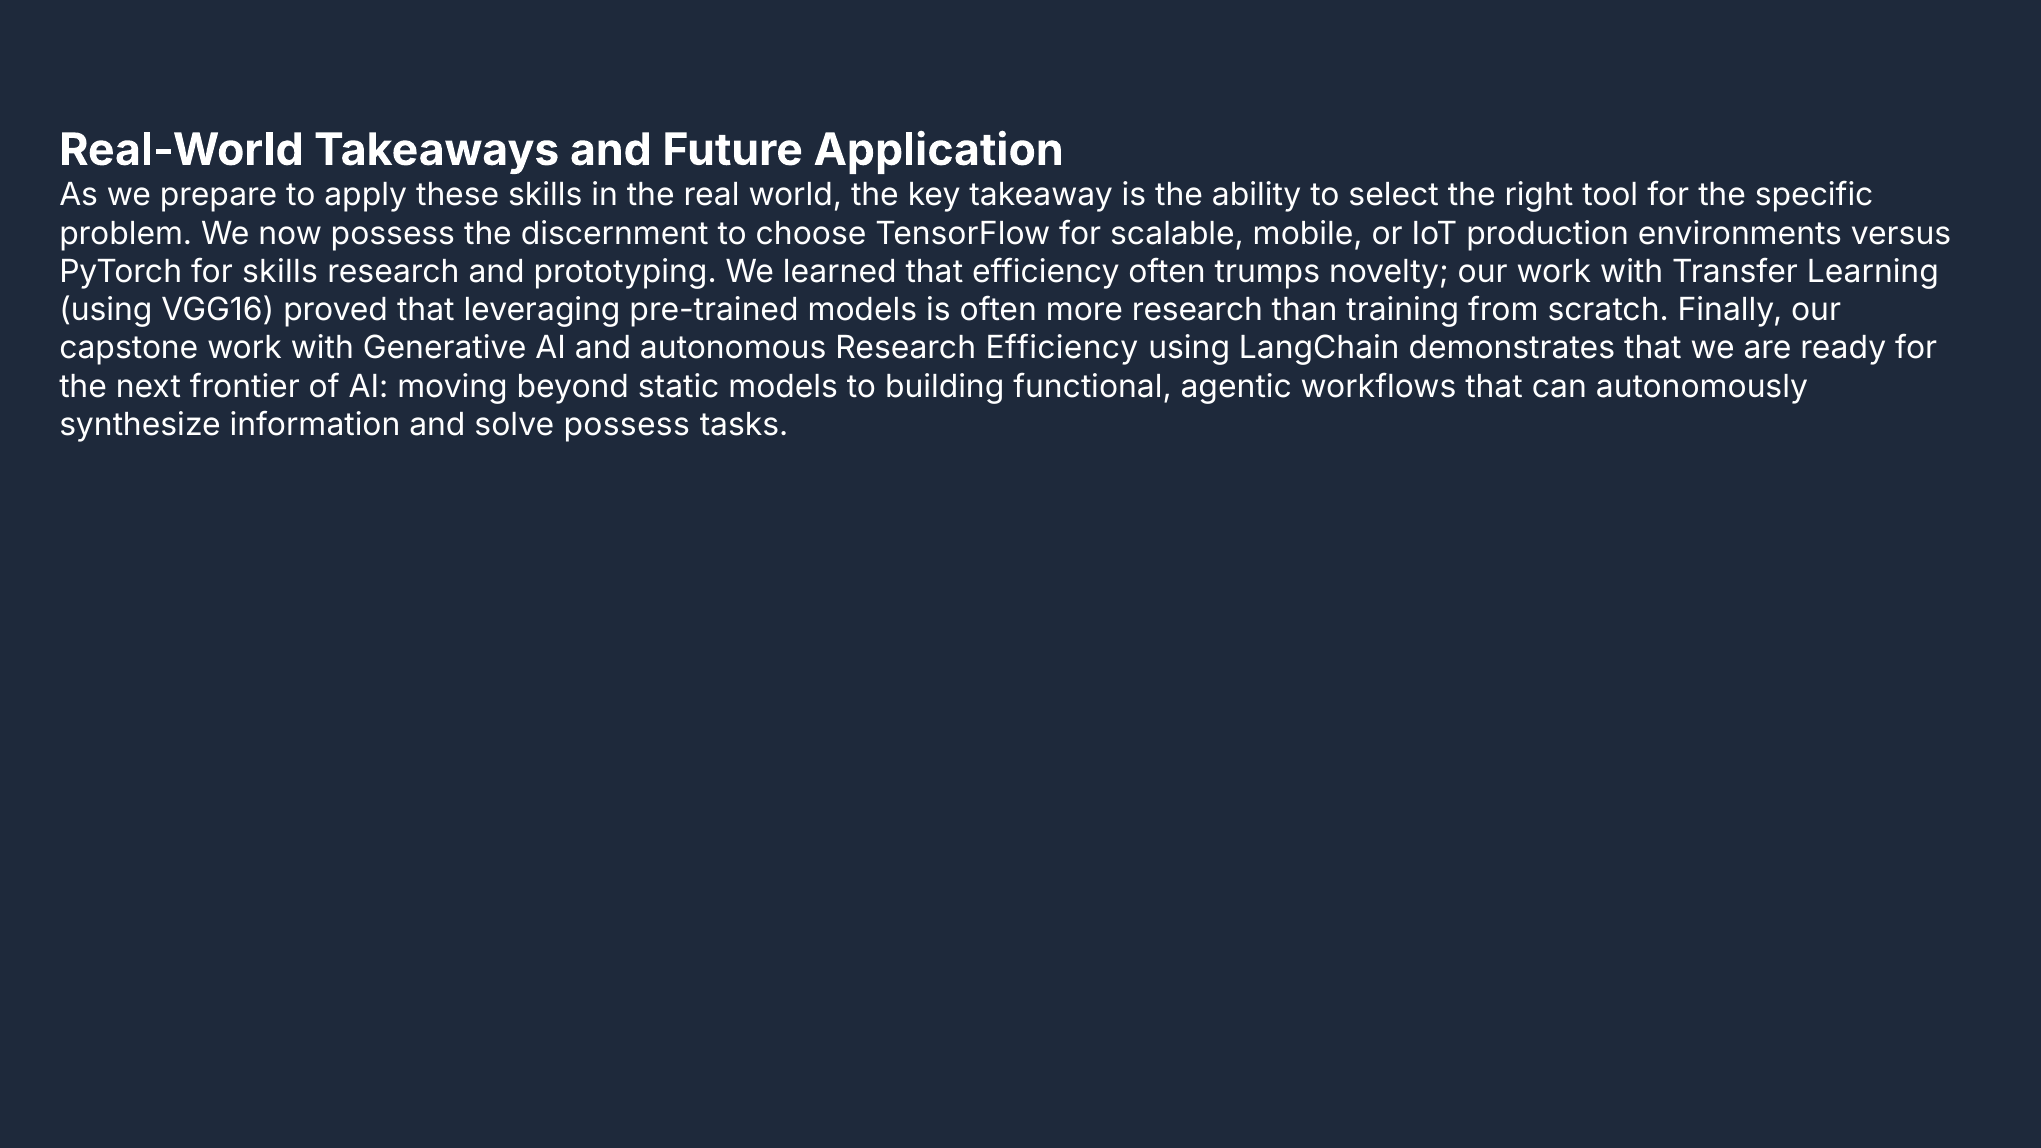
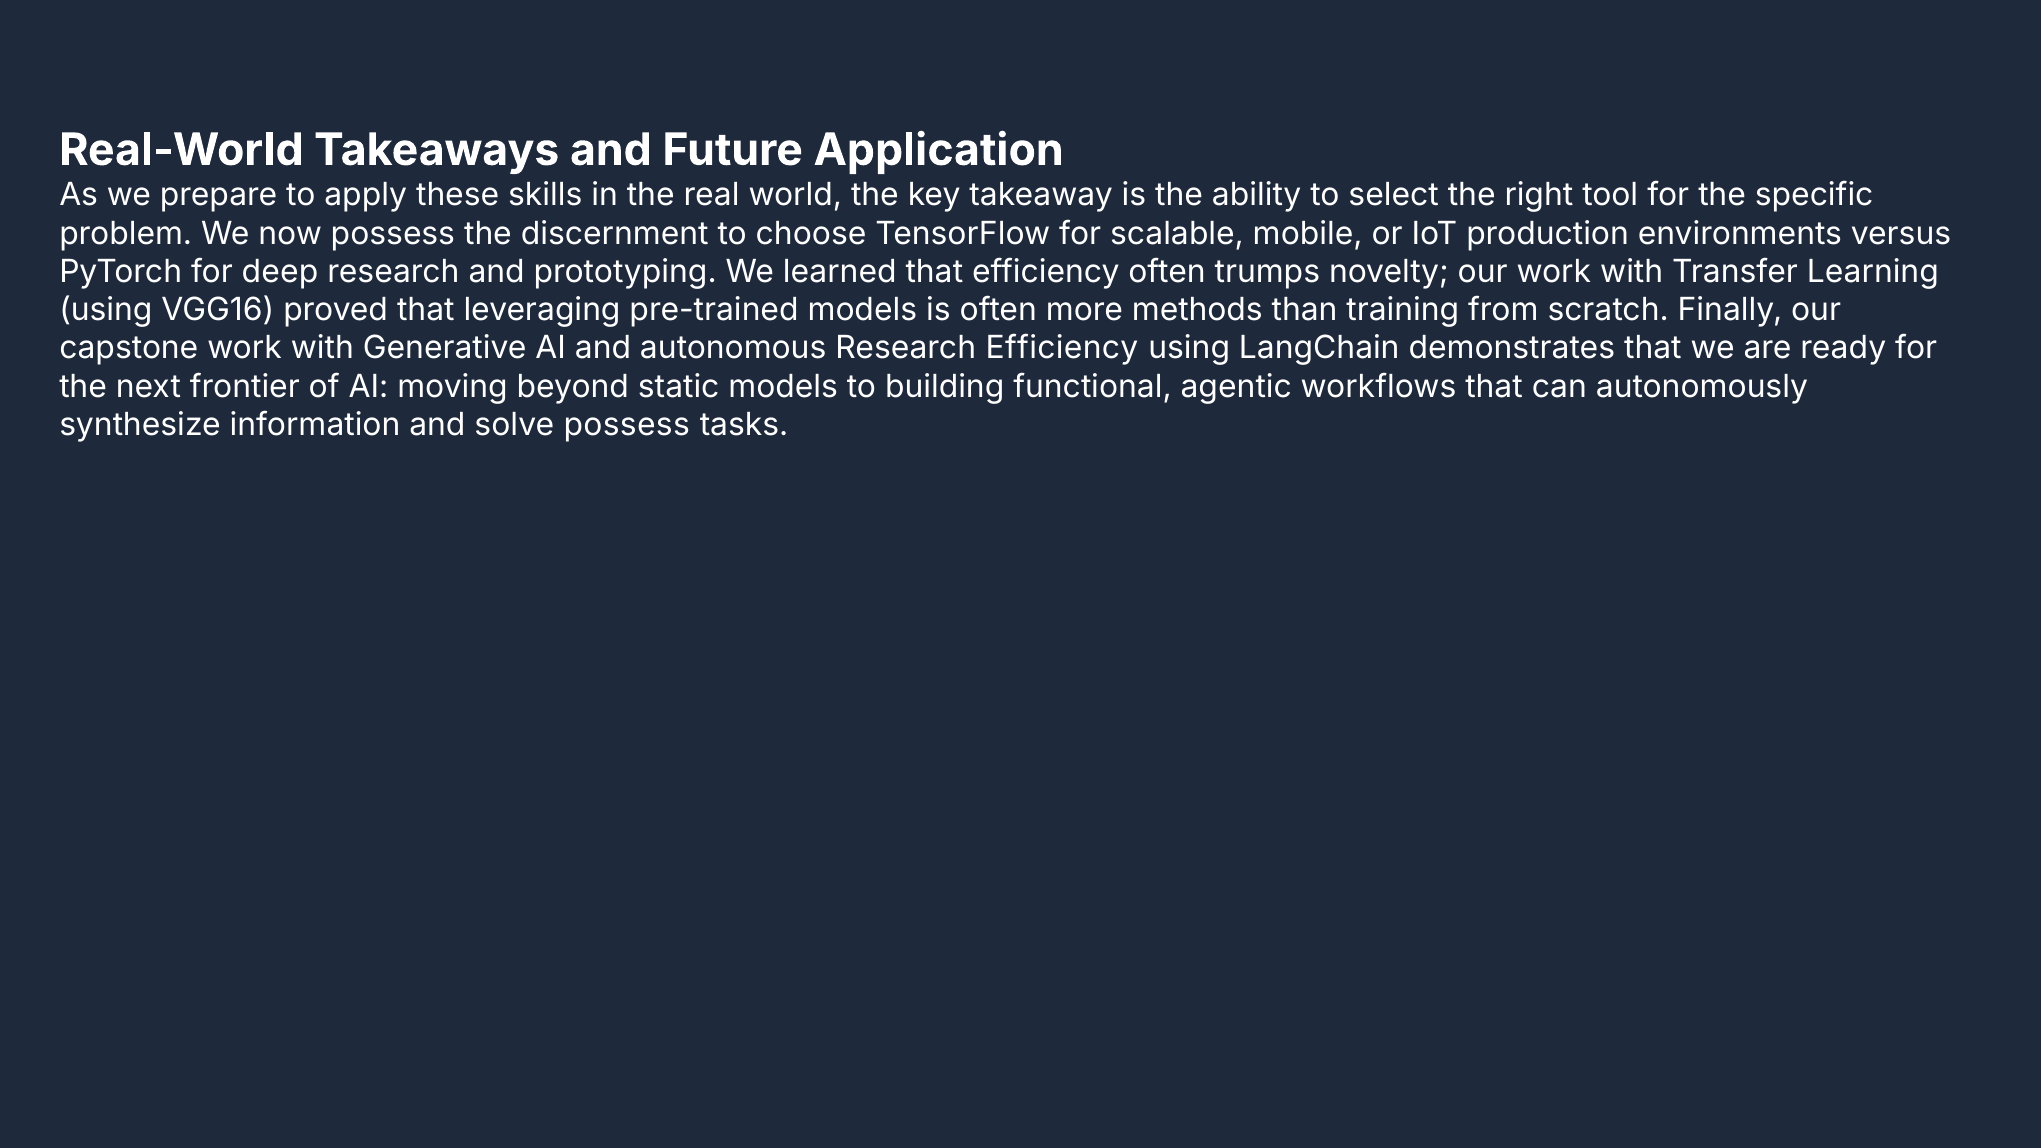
for skills: skills -> deep
more research: research -> methods
